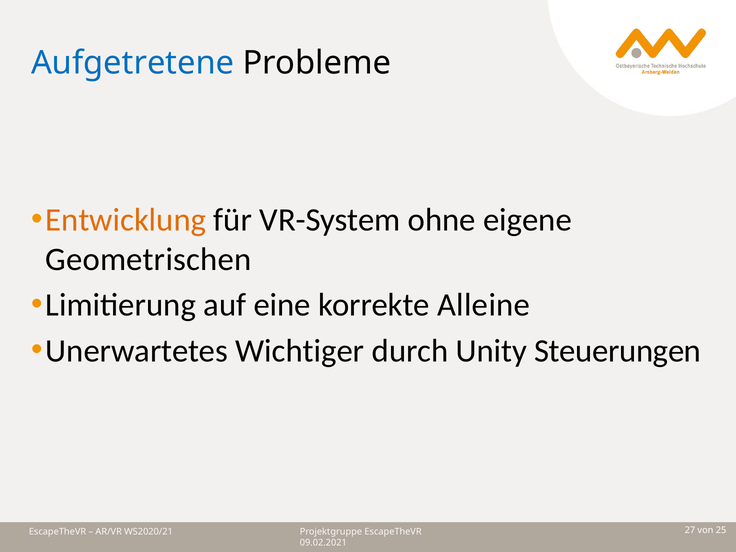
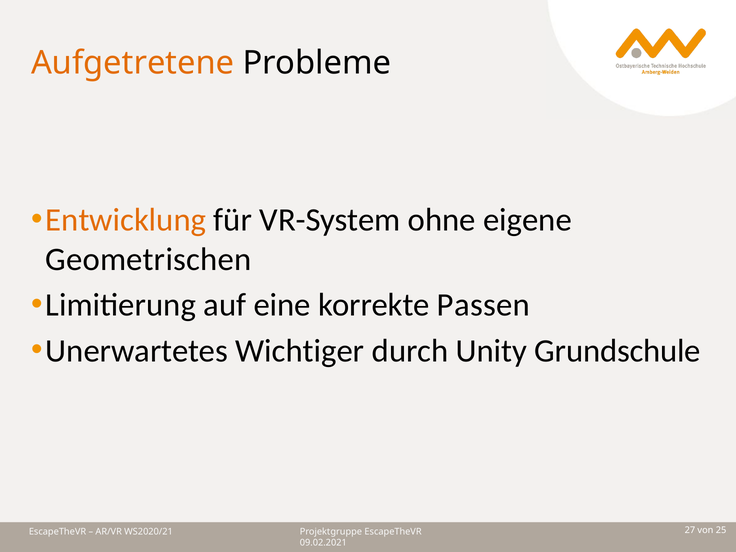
Aufgetretene colour: blue -> orange
Alleine: Alleine -> Passen
Steuerungen: Steuerungen -> Grundschule
